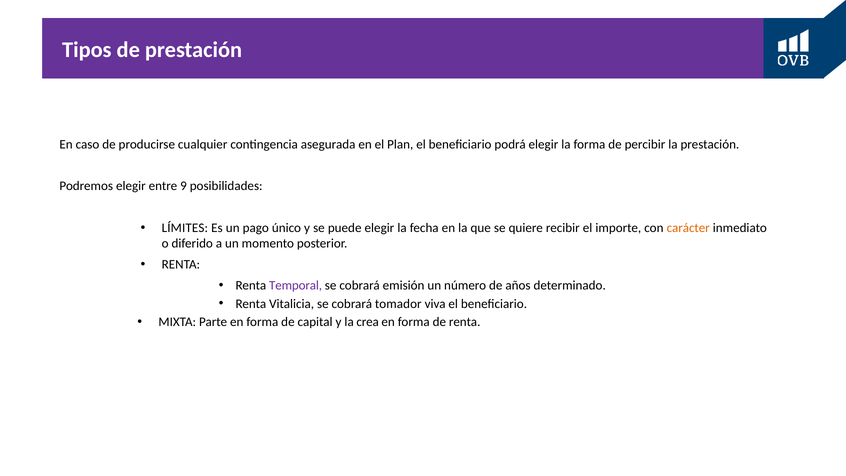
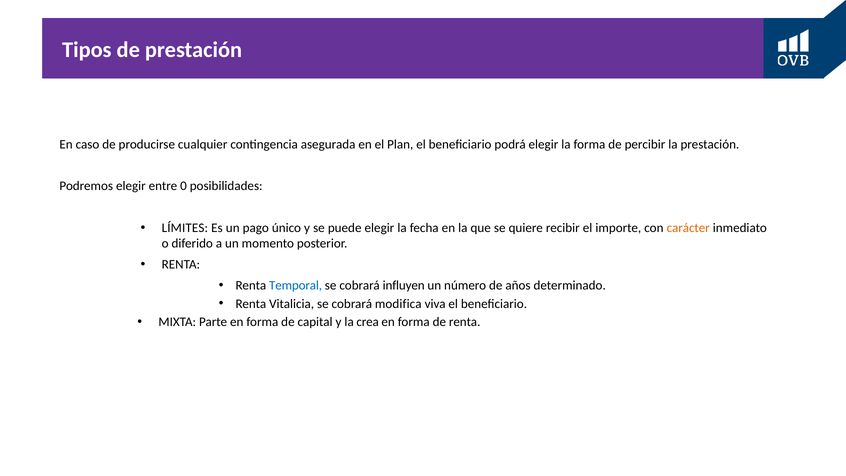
9: 9 -> 0
Temporal colour: purple -> blue
emisión: emisión -> influyen
tomador: tomador -> modifica
